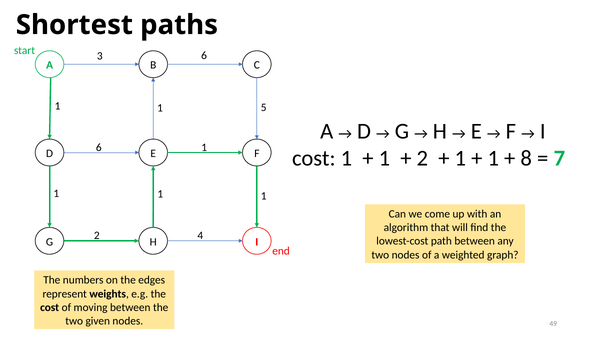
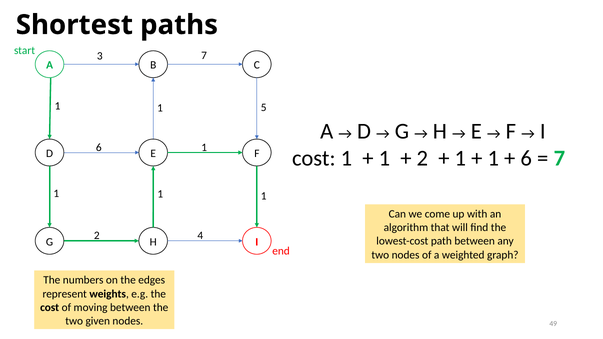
3 6: 6 -> 7
8 at (526, 159): 8 -> 6
